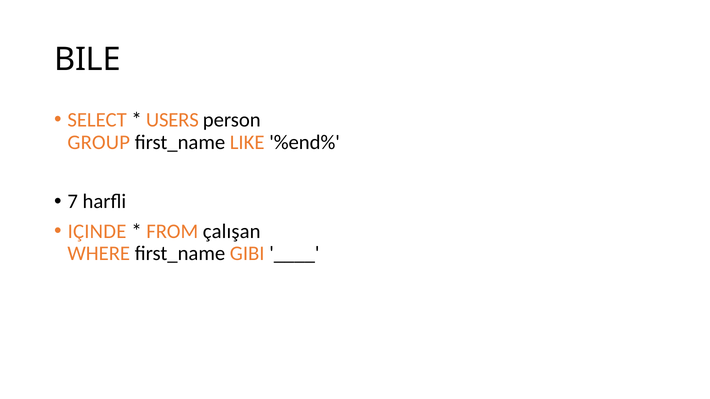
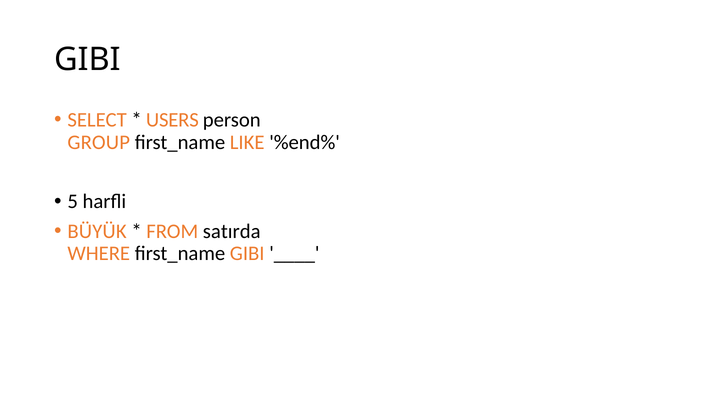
BILE at (87, 60): BILE -> GIBI
7: 7 -> 5
IÇINDE: IÇINDE -> BÜYÜK
çalışan: çalışan -> satırda
